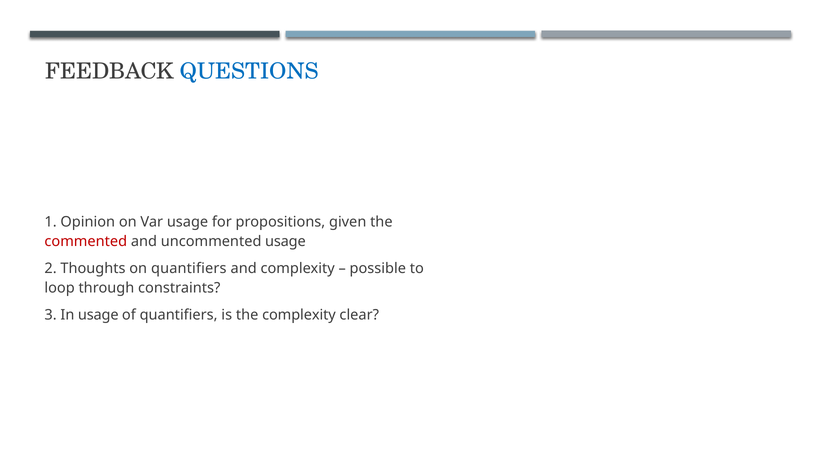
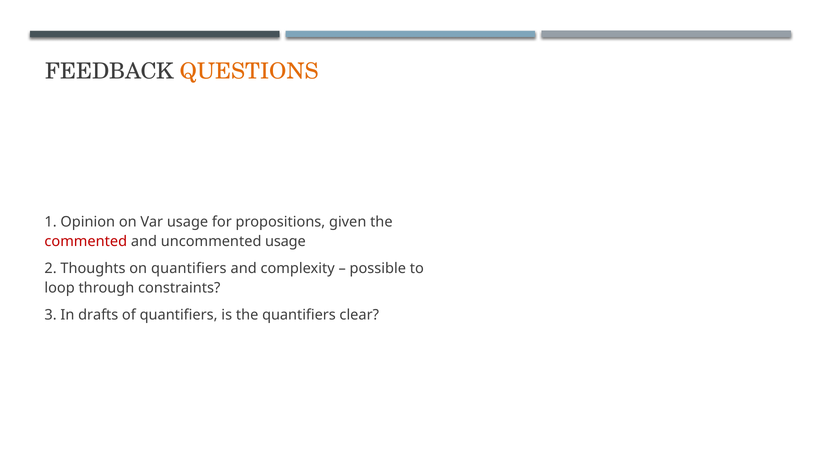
QUESTIONS colour: blue -> orange
In usage: usage -> drafts
the complexity: complexity -> quantifiers
